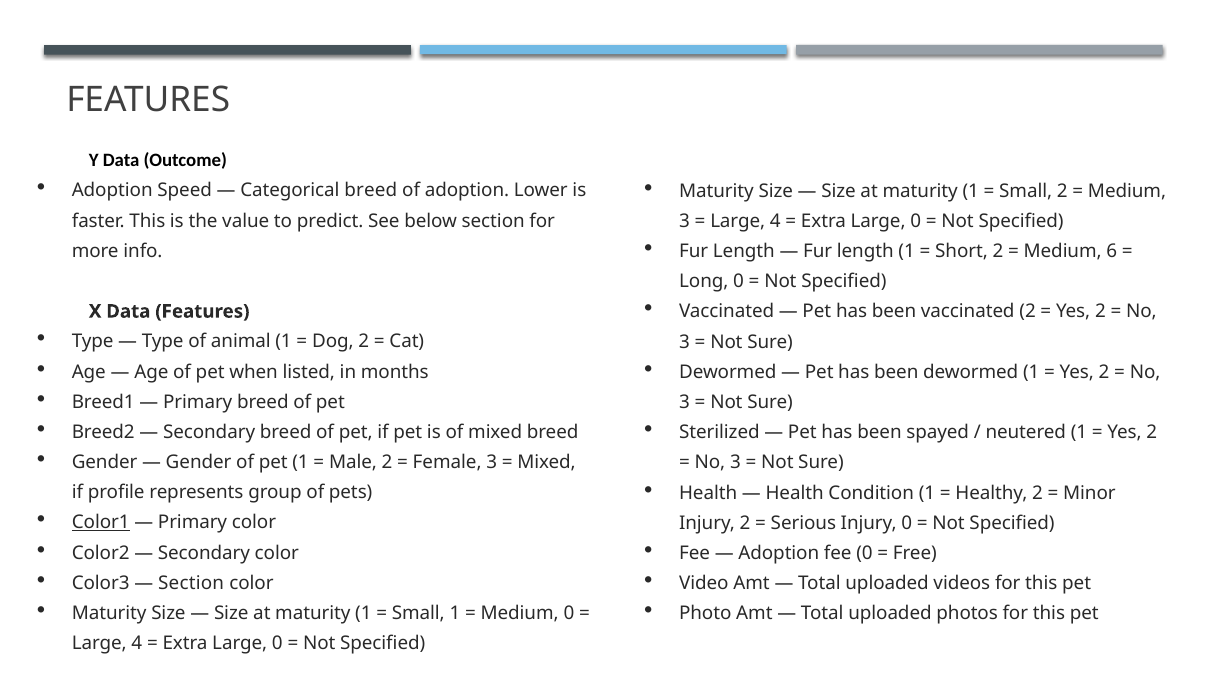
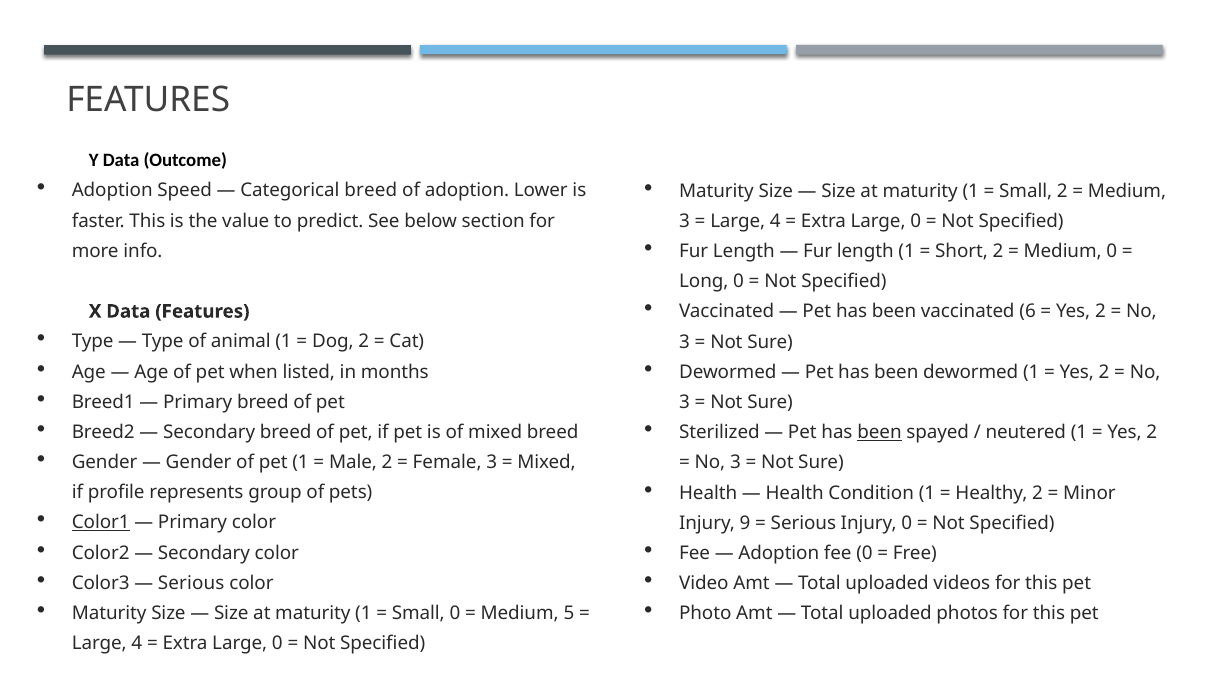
Medium 6: 6 -> 0
vaccinated 2: 2 -> 6
been at (880, 432) underline: none -> present
Injury 2: 2 -> 9
Section at (191, 583): Section -> Serious
Small 1: 1 -> 0
Medium 0: 0 -> 5
